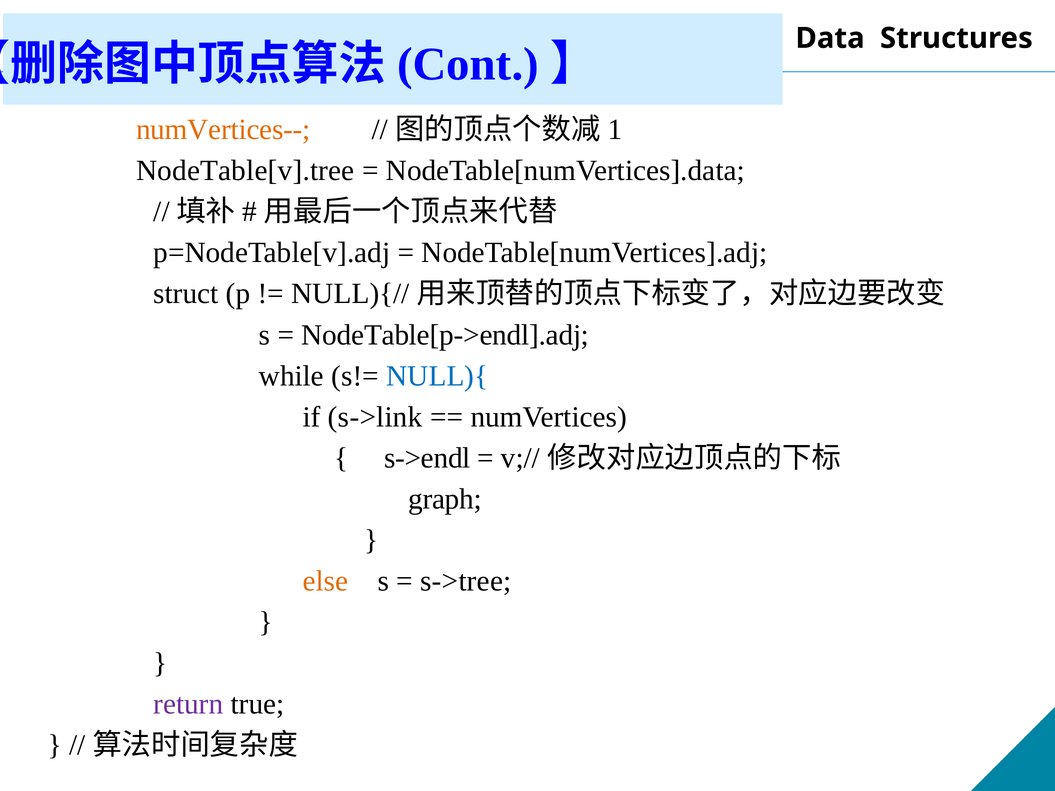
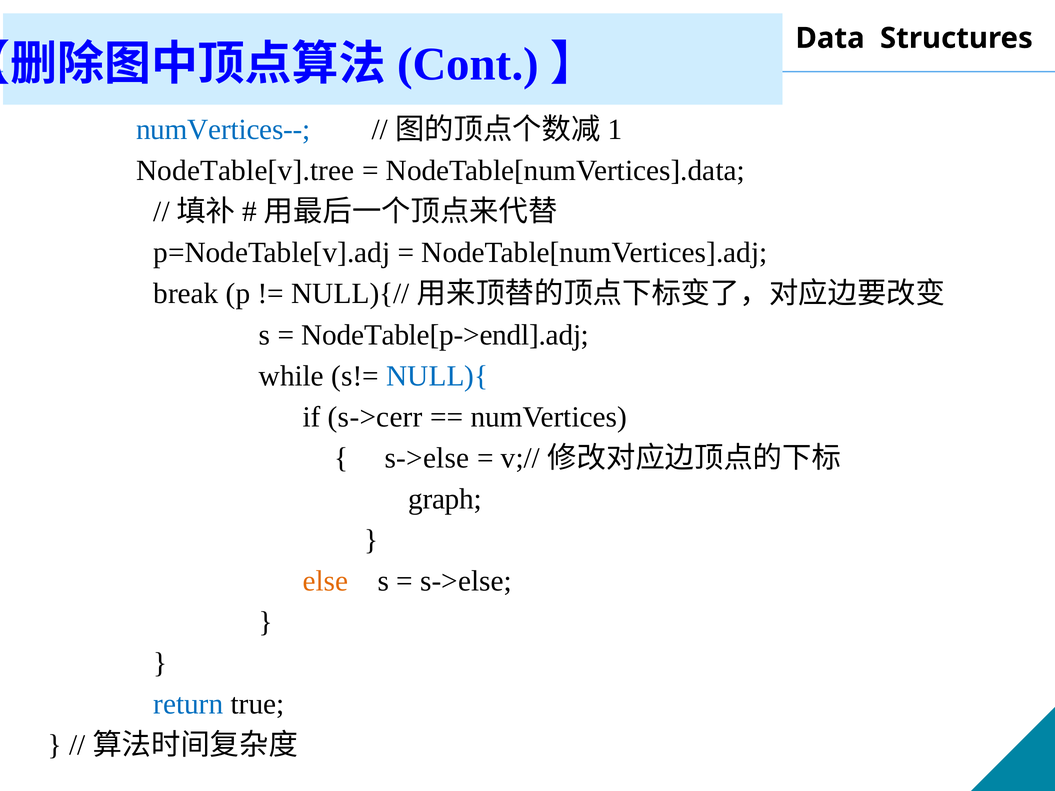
numVertices-- colour: orange -> blue
struct: struct -> break
s->link: s->link -> s->cerr
s->endl at (427, 458): s->endl -> s->else
s->tree at (466, 581): s->tree -> s->else
return colour: purple -> blue
